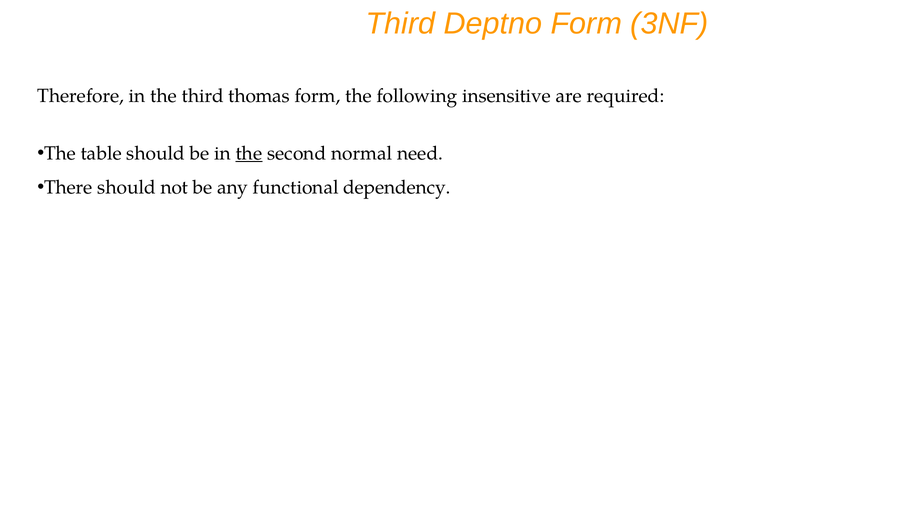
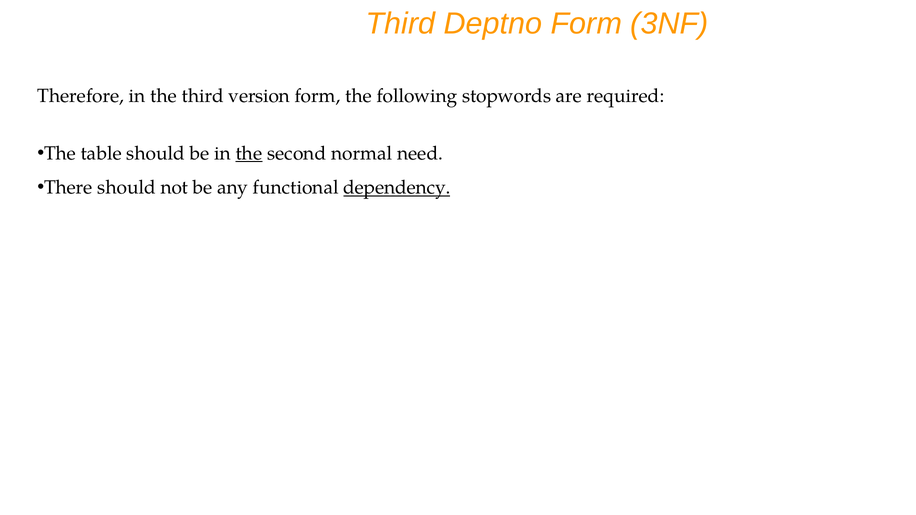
thomas: thomas -> version
insensitive: insensitive -> stopwords
dependency underline: none -> present
